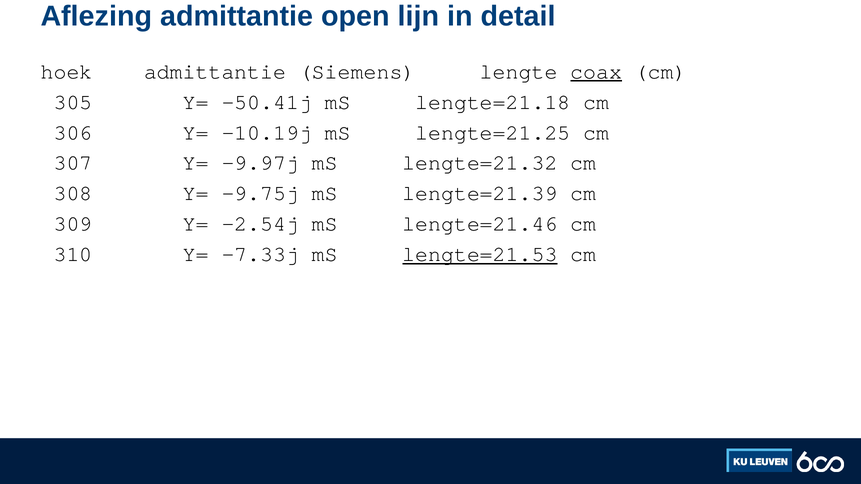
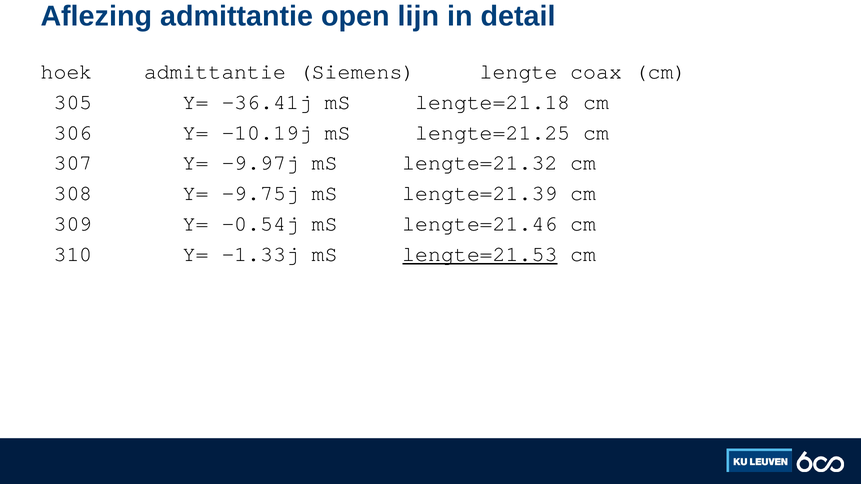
coax underline: present -> none
-50.41j: -50.41j -> -36.41j
-2.54j: -2.54j -> -0.54j
-7.33j: -7.33j -> -1.33j
